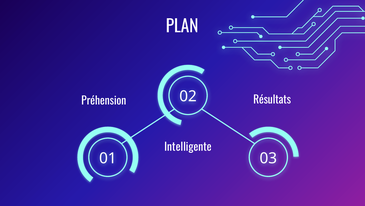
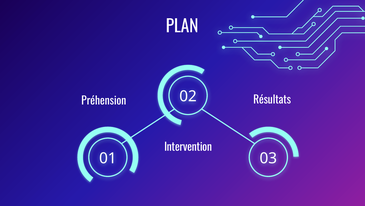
Intelligente: Intelligente -> Intervention
